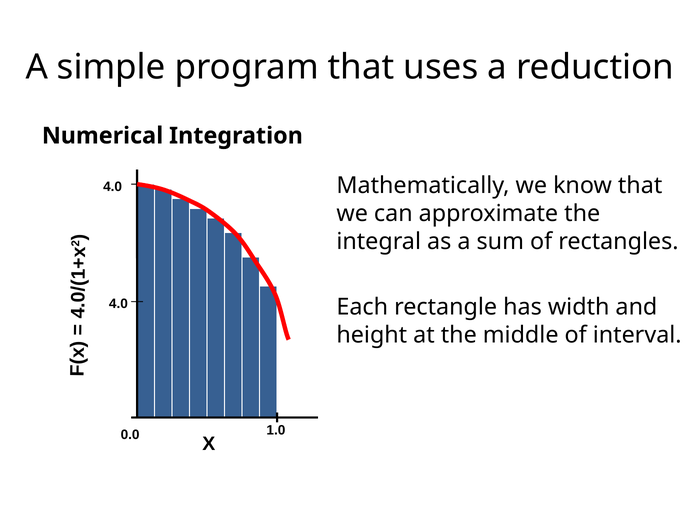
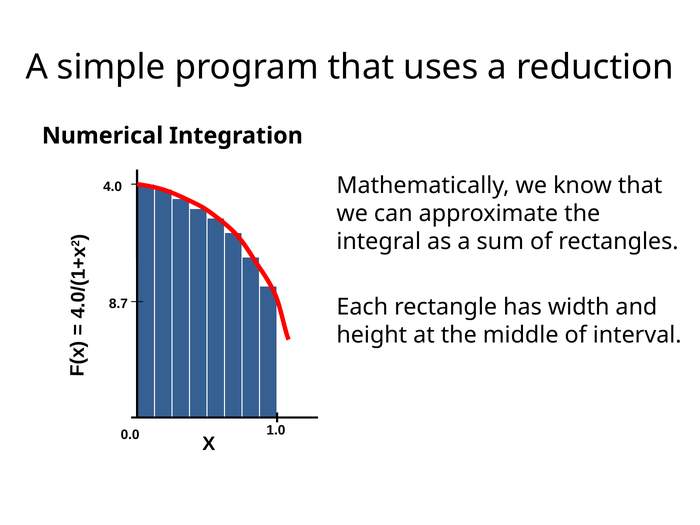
4.0 at (118, 304): 4.0 -> 8.7
